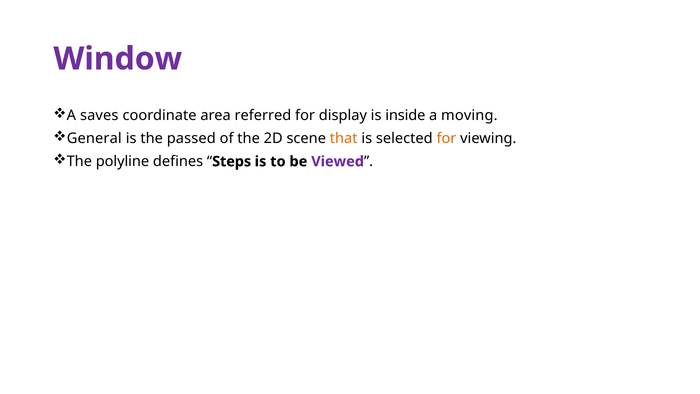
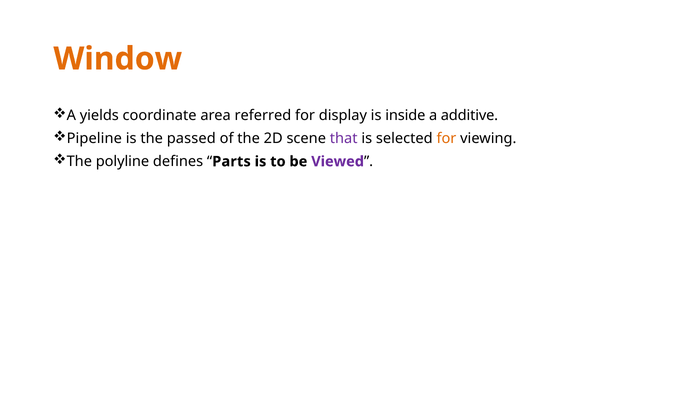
Window colour: purple -> orange
saves: saves -> yields
moving: moving -> additive
General: General -> Pipeline
that colour: orange -> purple
Steps: Steps -> Parts
